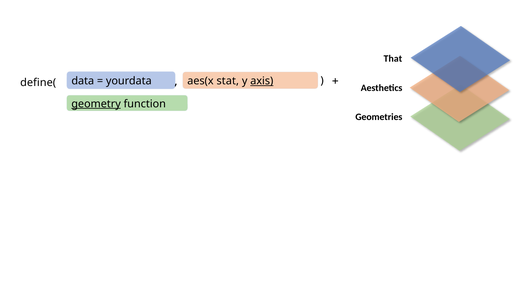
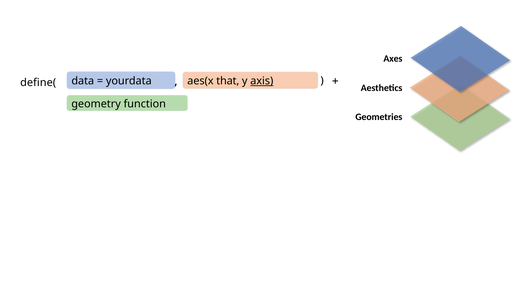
That: That -> Axes
stat: stat -> that
geometry underline: present -> none
